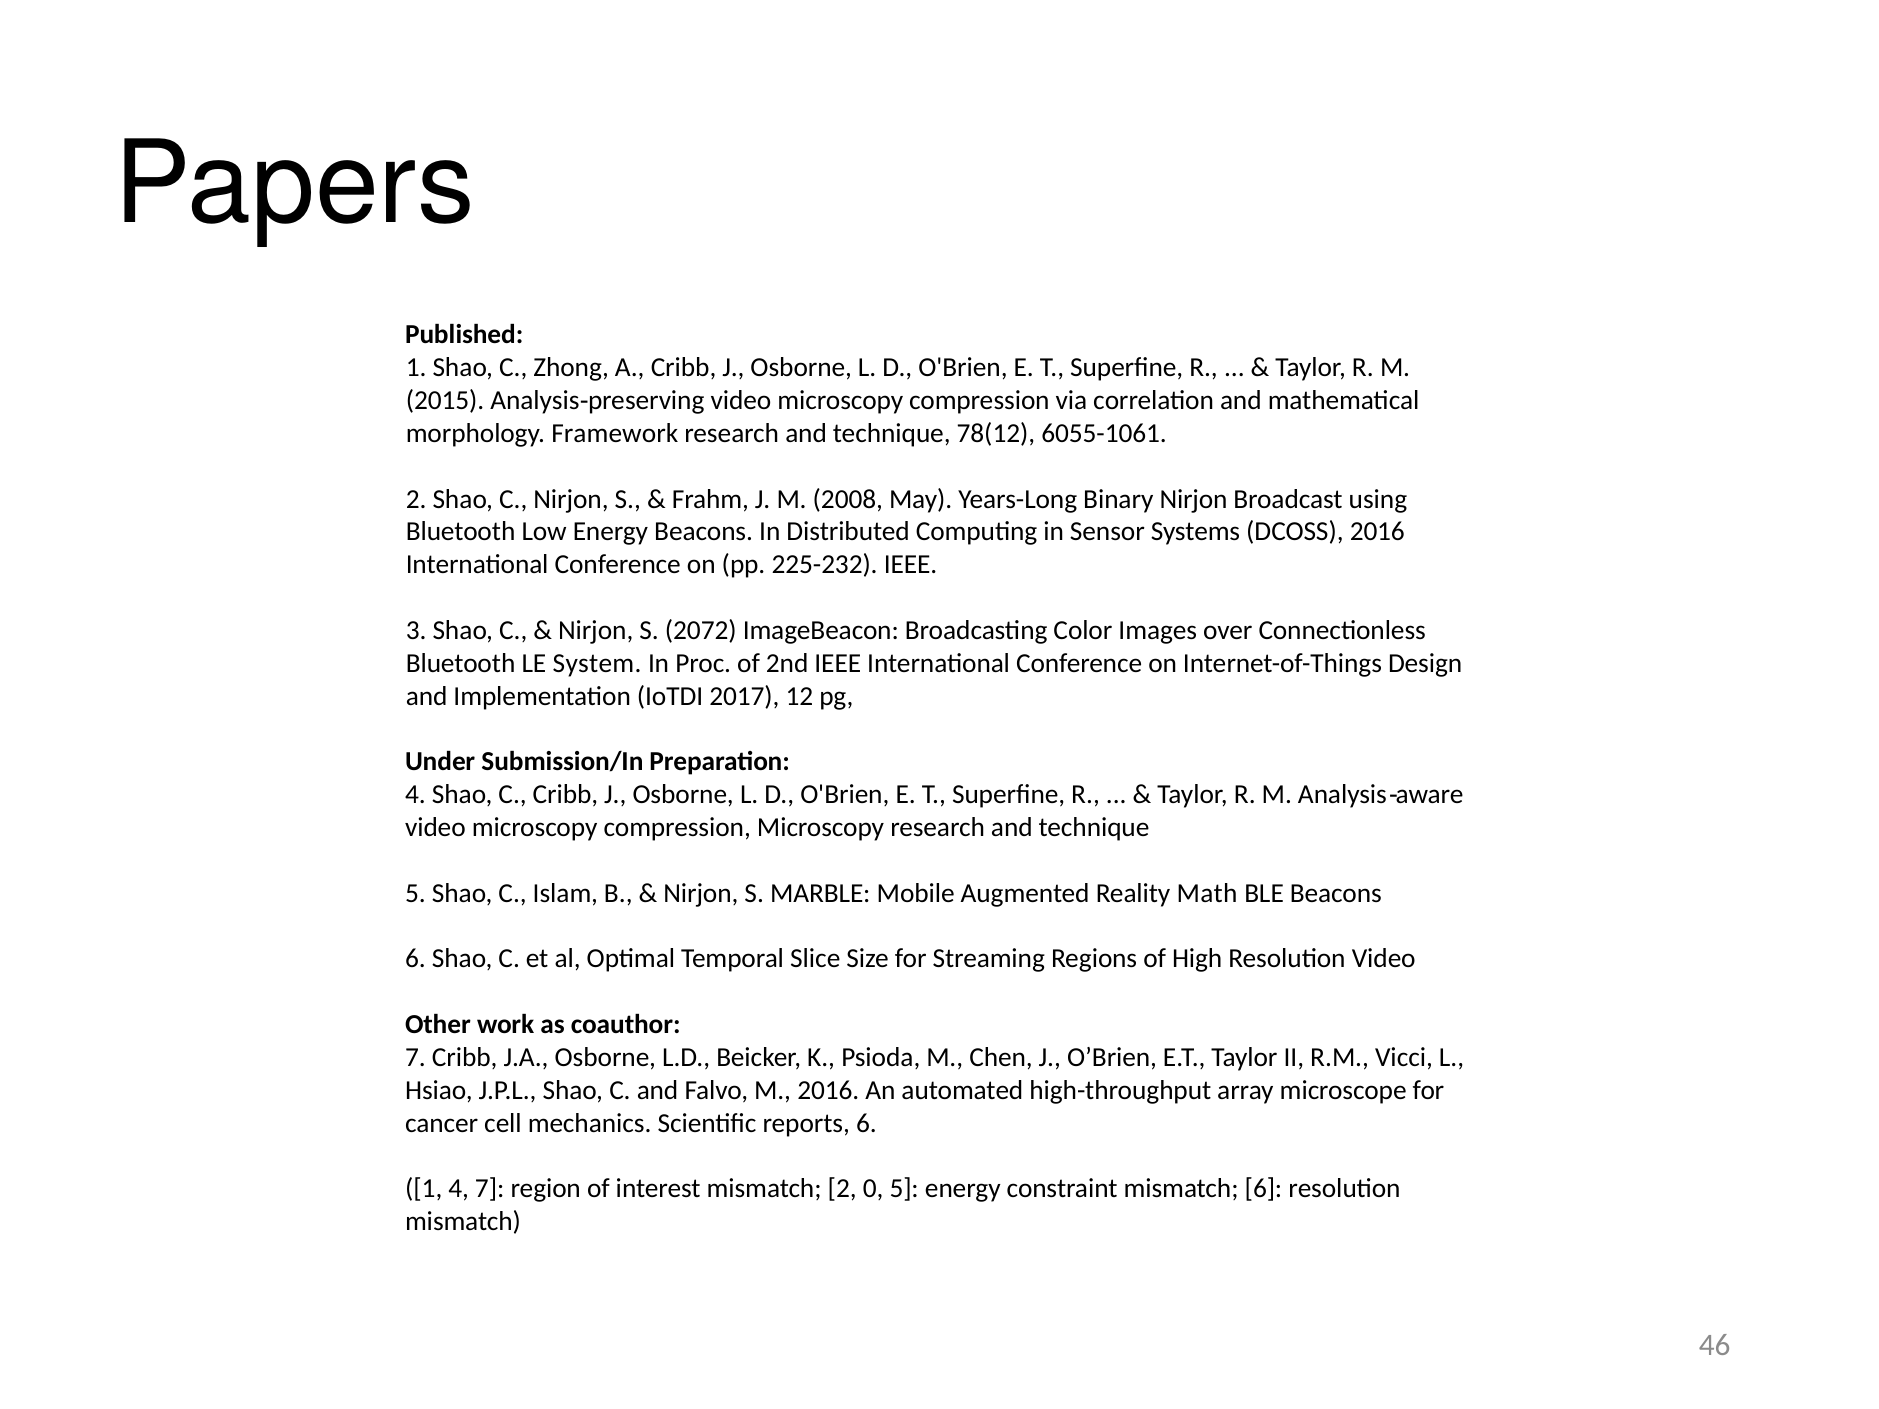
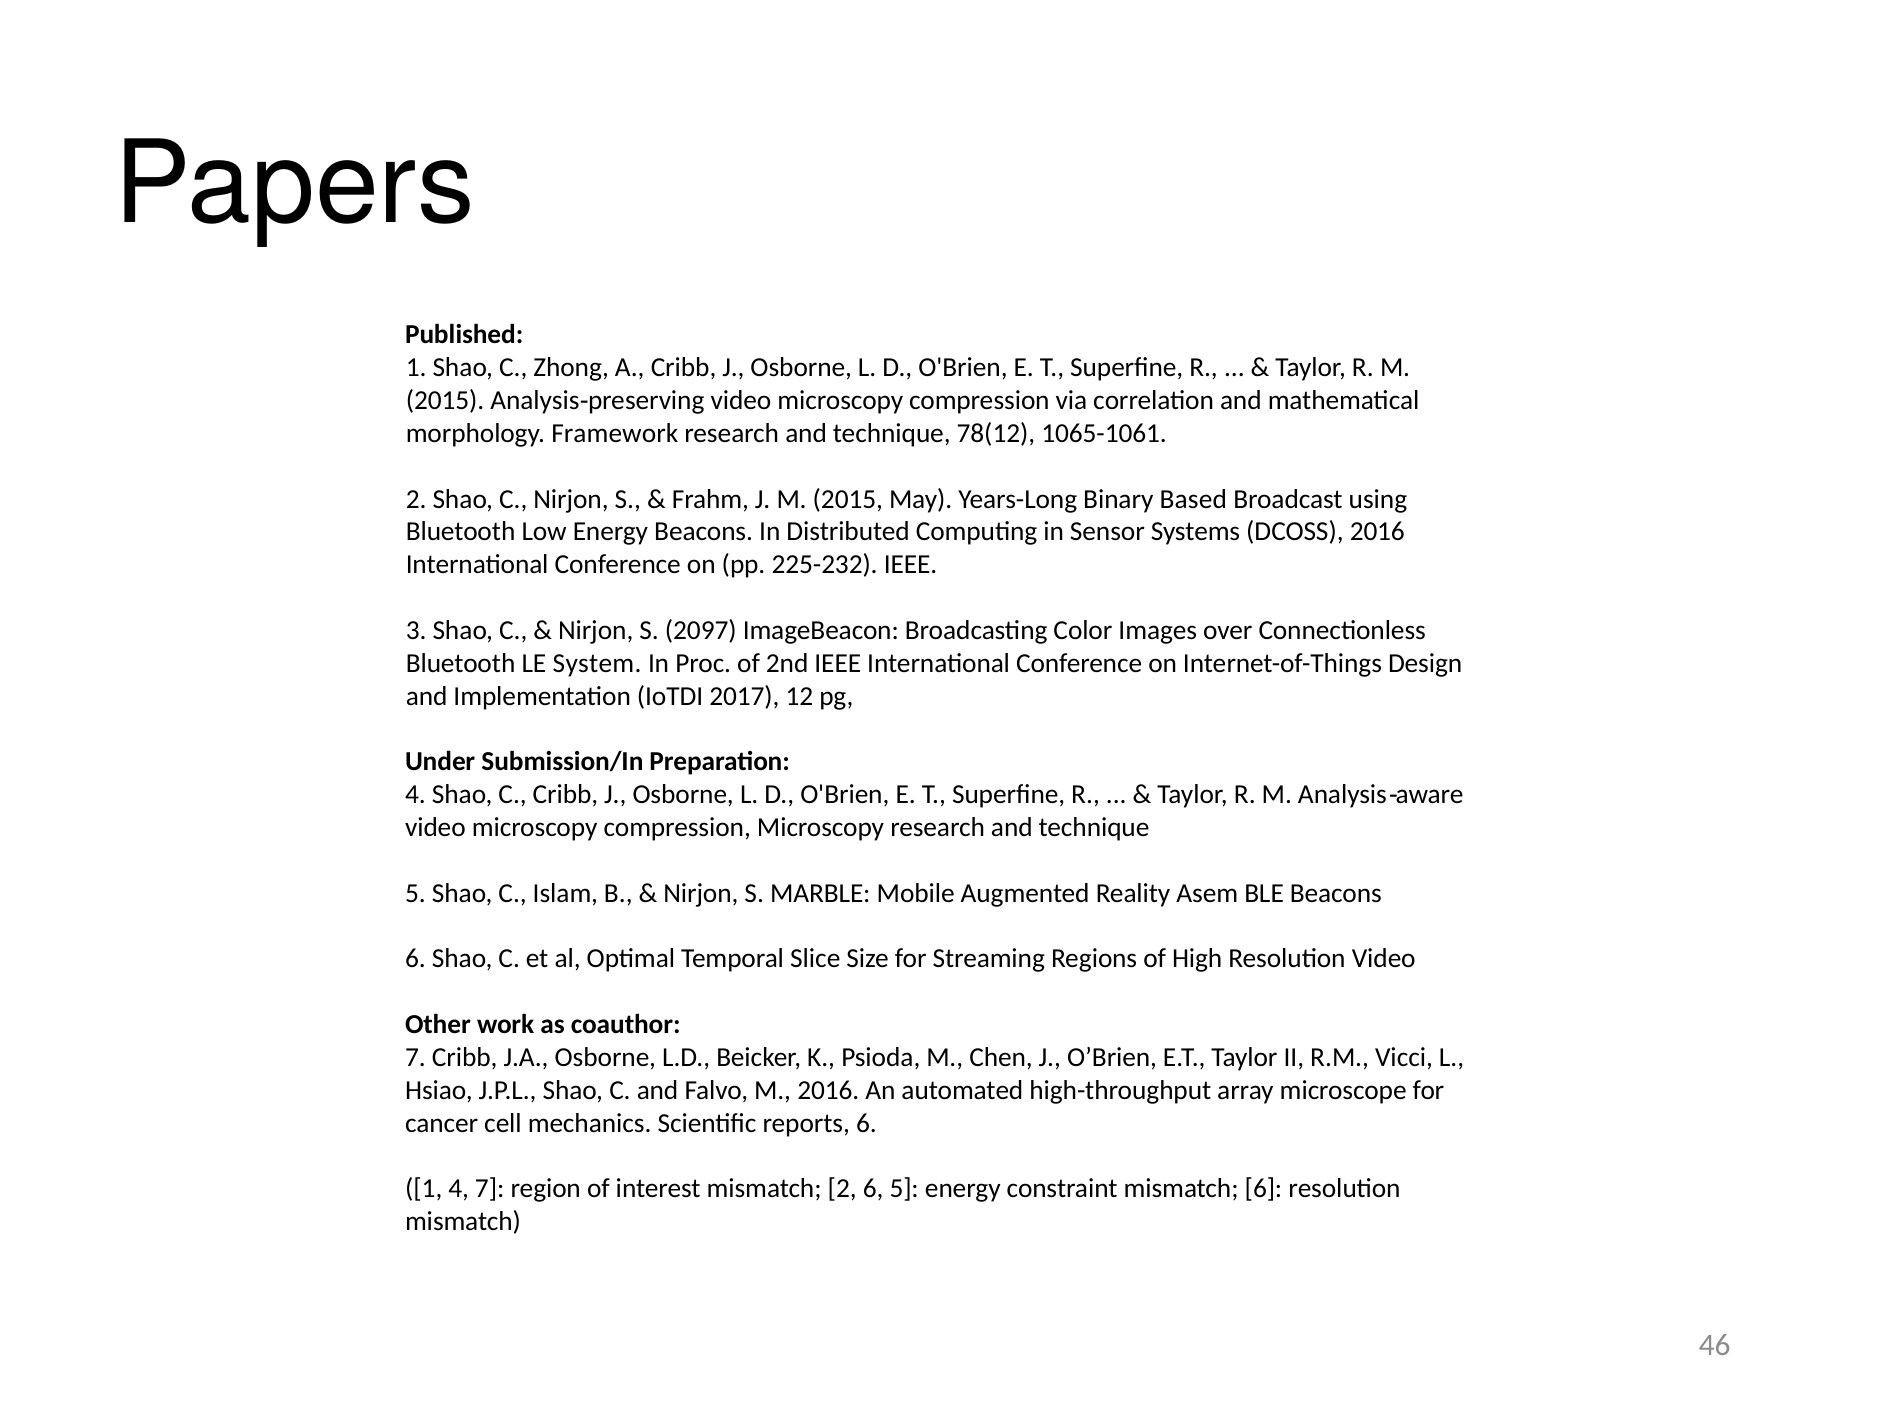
6055-1061: 6055-1061 -> 1065-1061
J M 2008: 2008 -> 2015
Binary Nirjon: Nirjon -> Based
2072: 2072 -> 2097
Math: Math -> Asem
2 0: 0 -> 6
